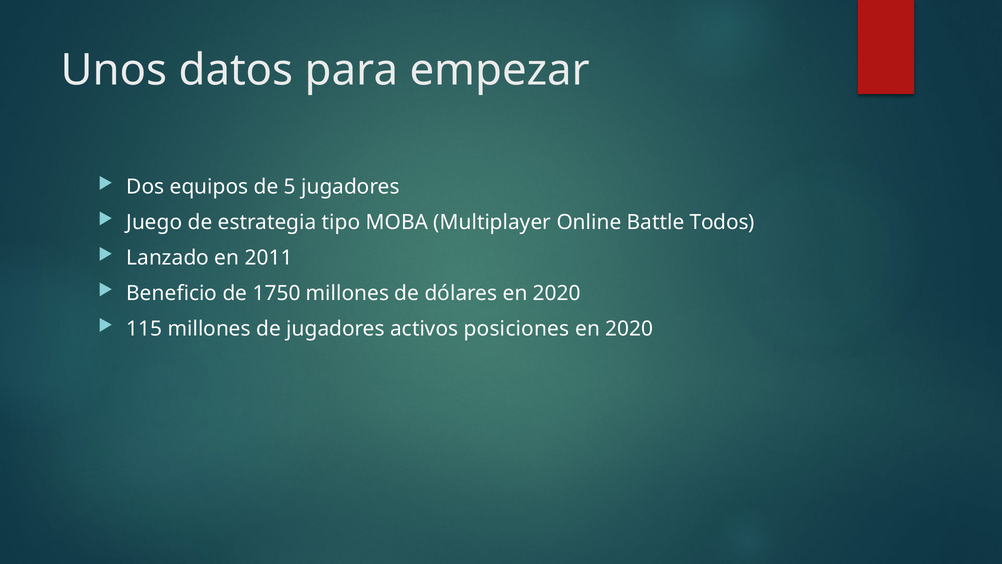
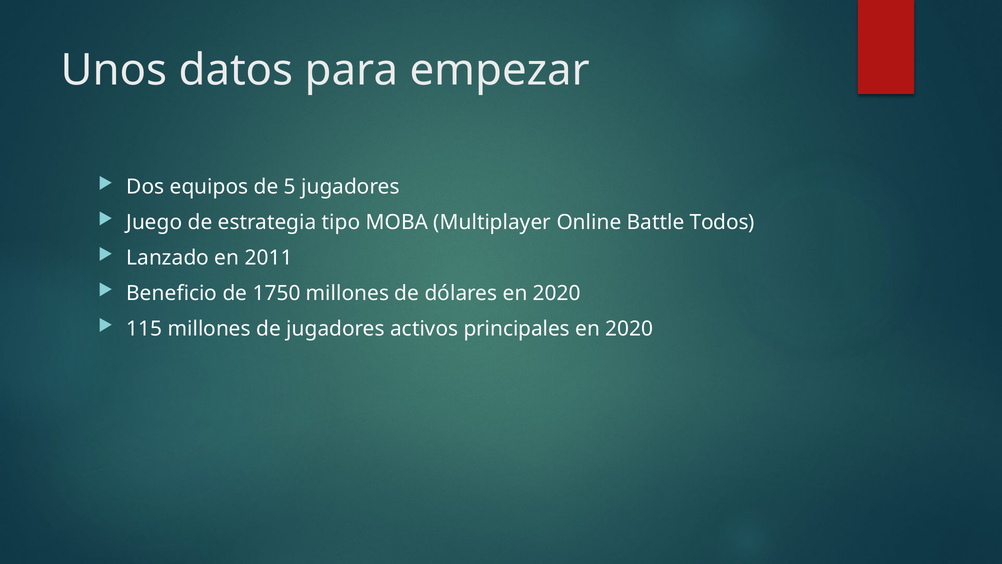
posiciones: posiciones -> principales
